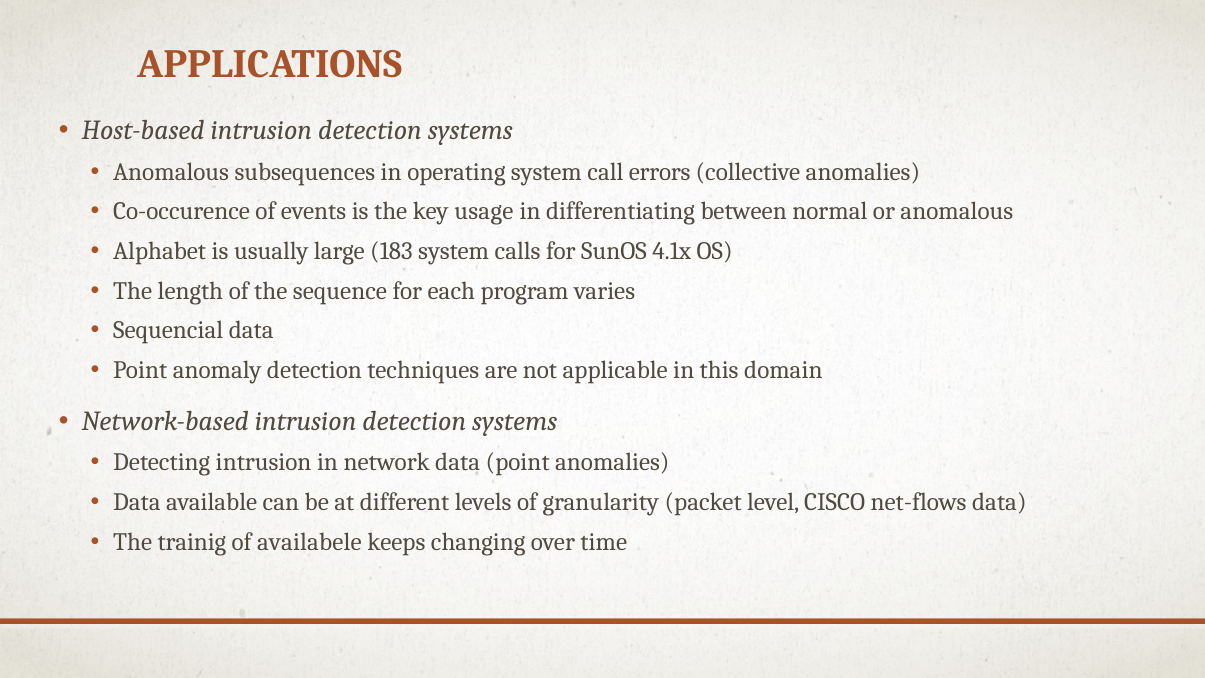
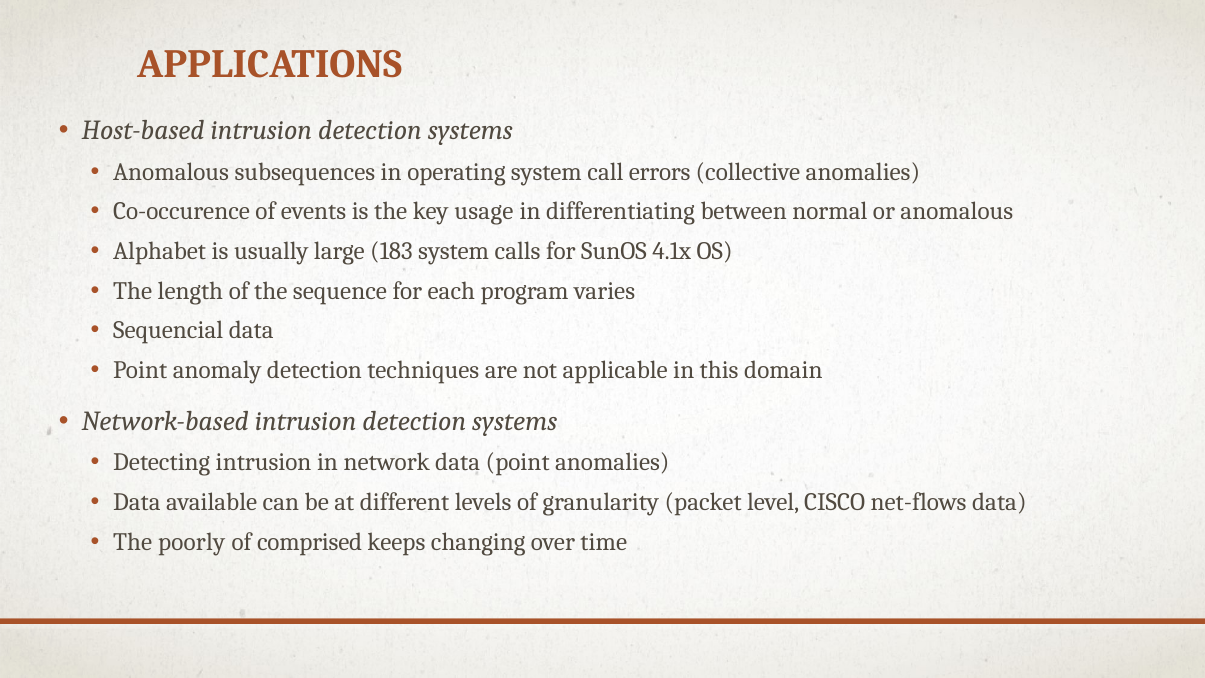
trainig: trainig -> poorly
availabele: availabele -> comprised
